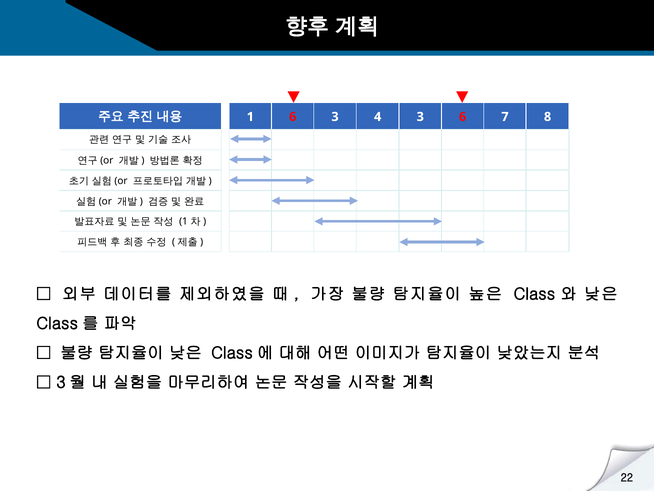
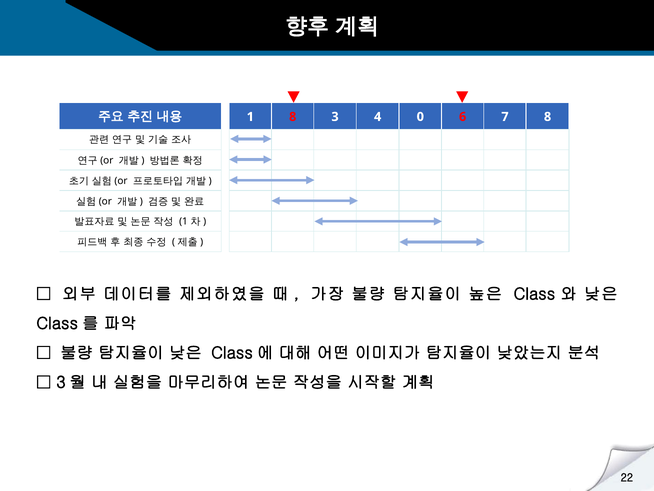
1 6: 6 -> 8
4 3: 3 -> 0
